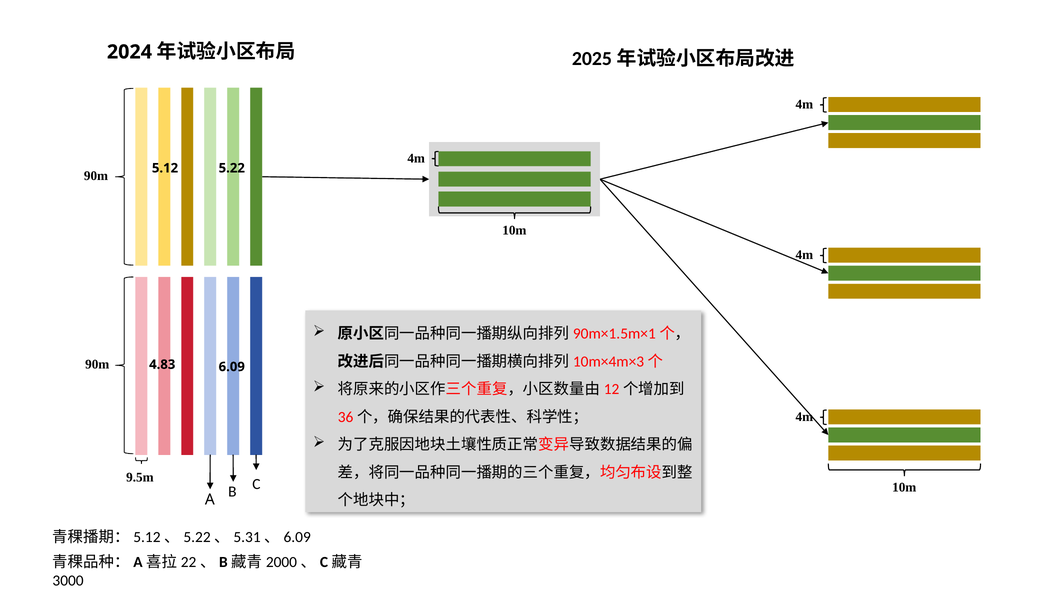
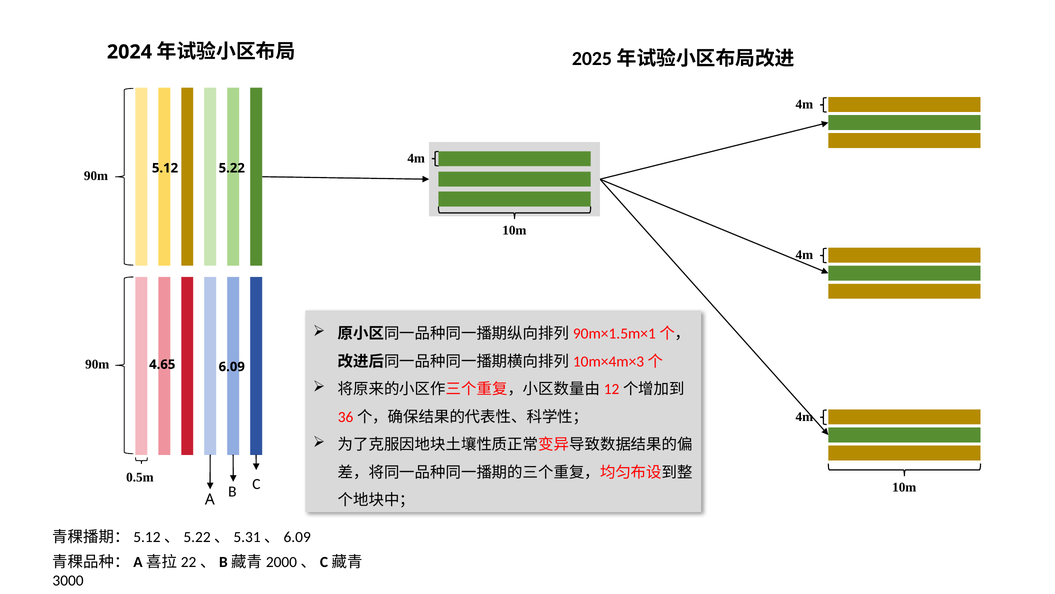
4.83: 4.83 -> 4.65
9.5m: 9.5m -> 0.5m
